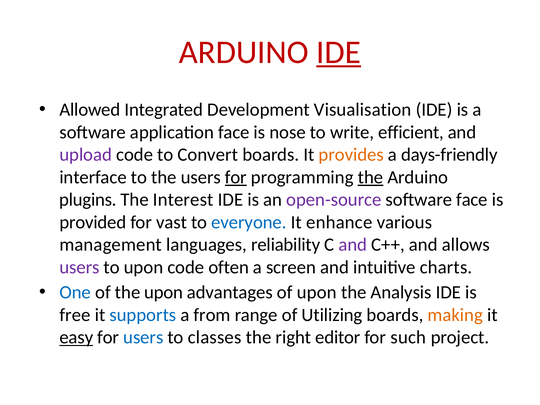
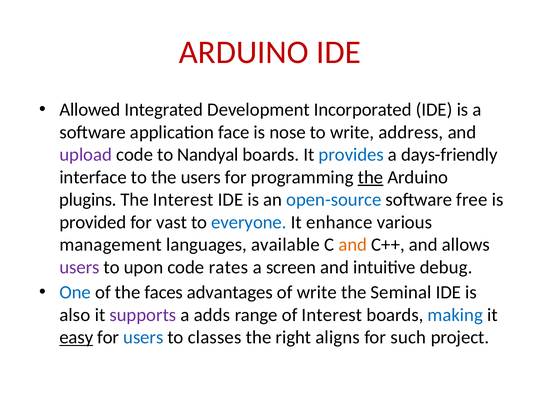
IDE at (339, 52) underline: present -> none
Visualisation: Visualisation -> Incorporated
efficient: efficient -> address
Convert: Convert -> Nandyal
provides colour: orange -> blue
for at (236, 177) underline: present -> none
open-source colour: purple -> blue
software face: face -> free
reliability: reliability -> available
and at (353, 245) colour: purple -> orange
often: often -> rates
charts: charts -> debug
the upon: upon -> faces
of upon: upon -> write
Analysis: Analysis -> Seminal
free: free -> also
supports colour: blue -> purple
from: from -> adds
of Utilizing: Utilizing -> Interest
making colour: orange -> blue
editor: editor -> aligns
